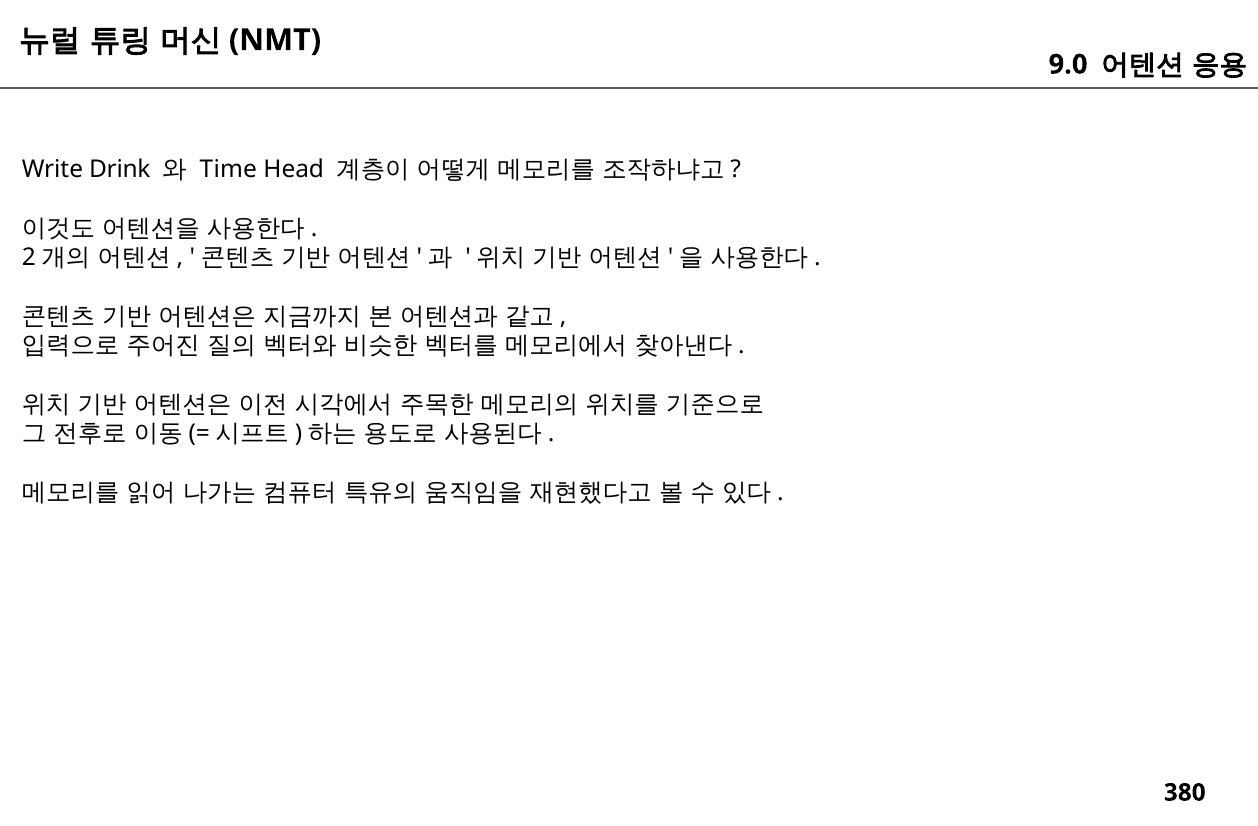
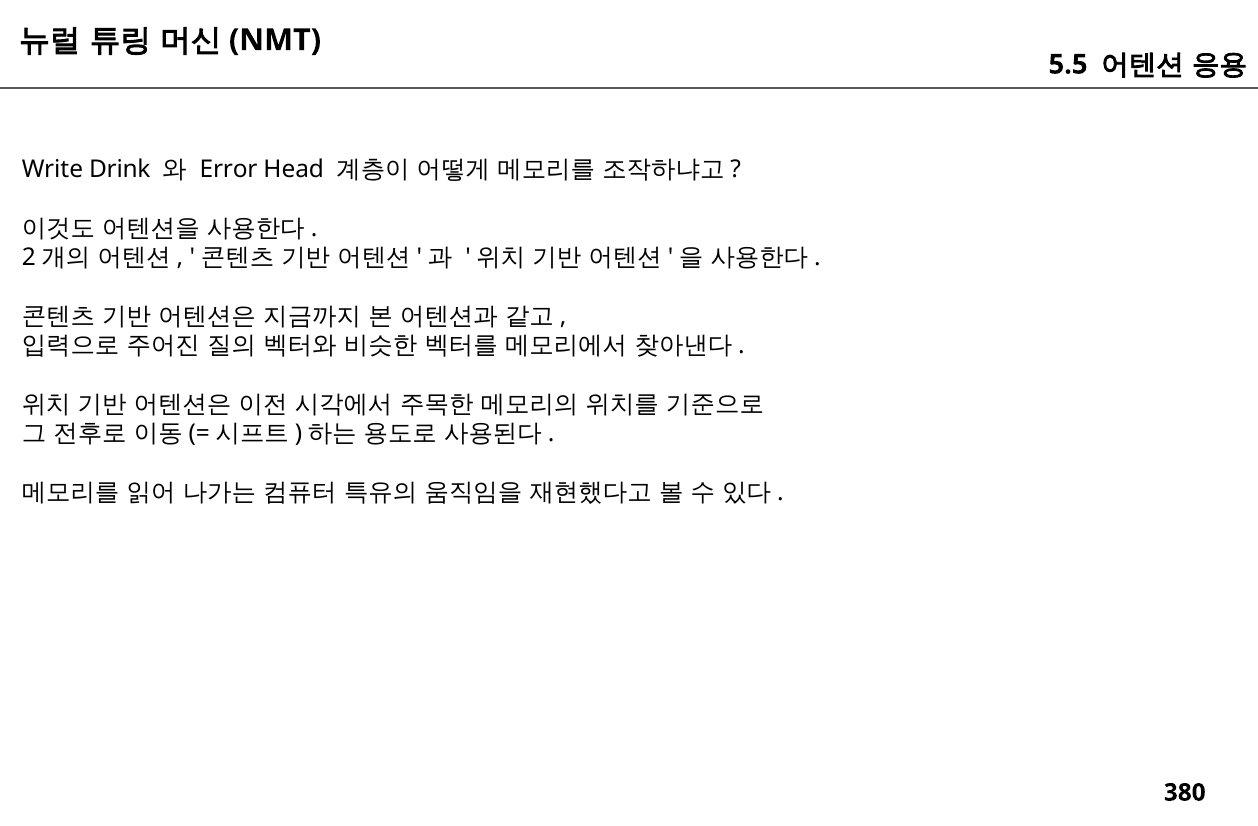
9.0: 9.0 -> 5.5
Time: Time -> Error
